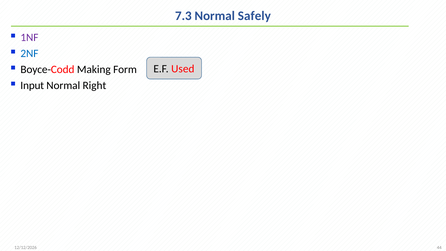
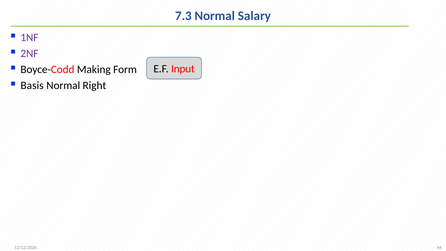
Safely: Safely -> Salary
2NF colour: blue -> purple
Used: Used -> Input
Input: Input -> Basis
